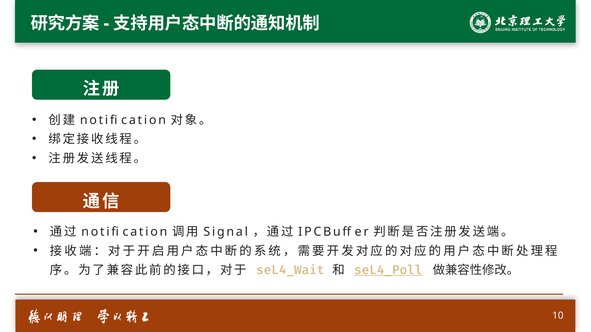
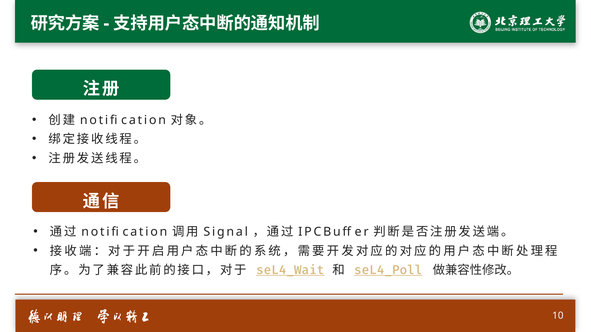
seL4_Wait underline: none -> present
